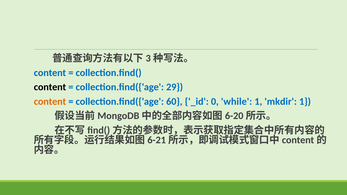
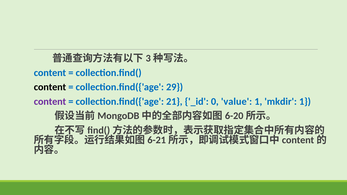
content at (50, 102) colour: orange -> purple
60: 60 -> 21
while: while -> value
